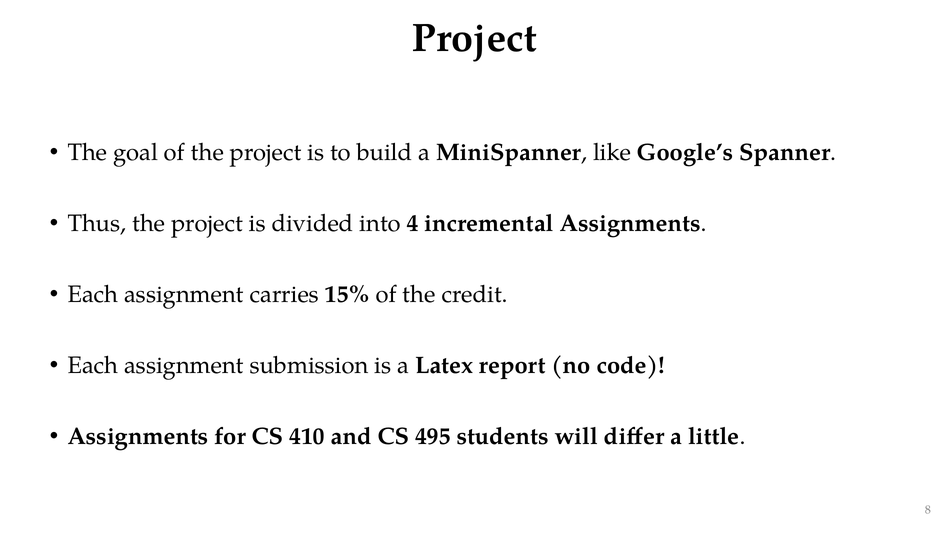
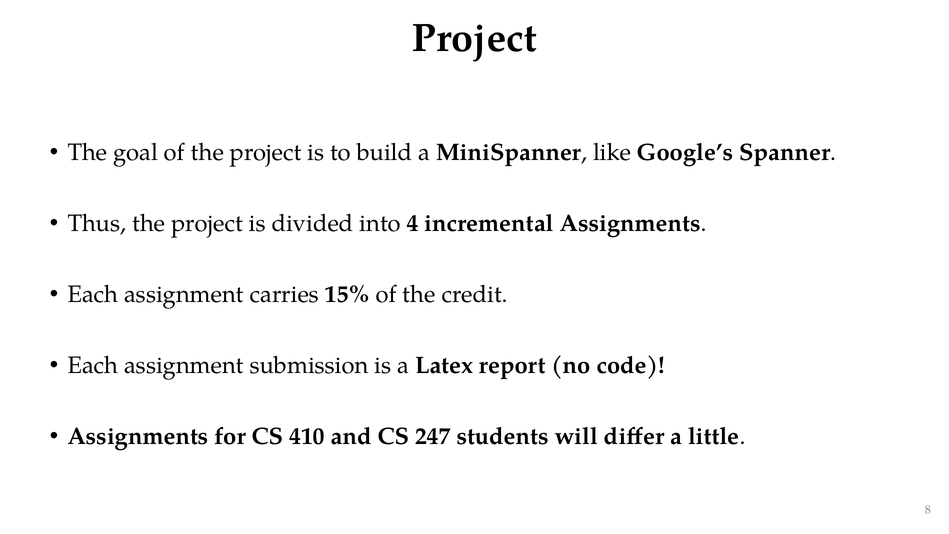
495: 495 -> 247
